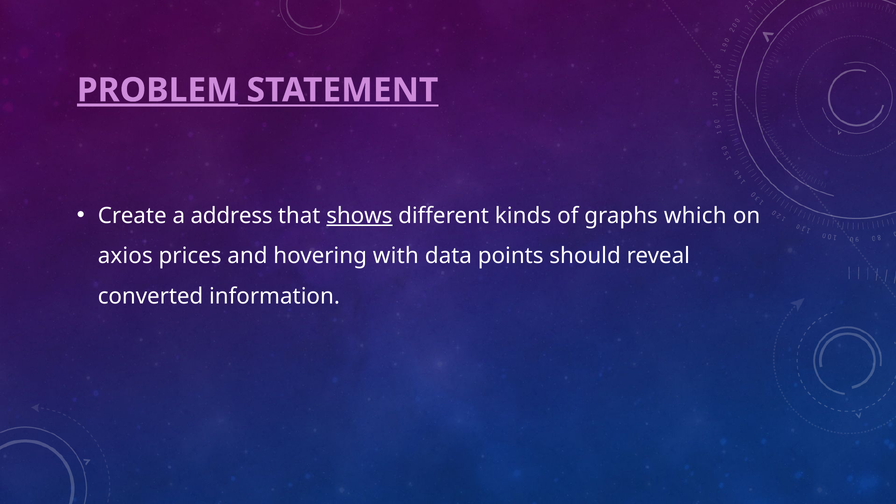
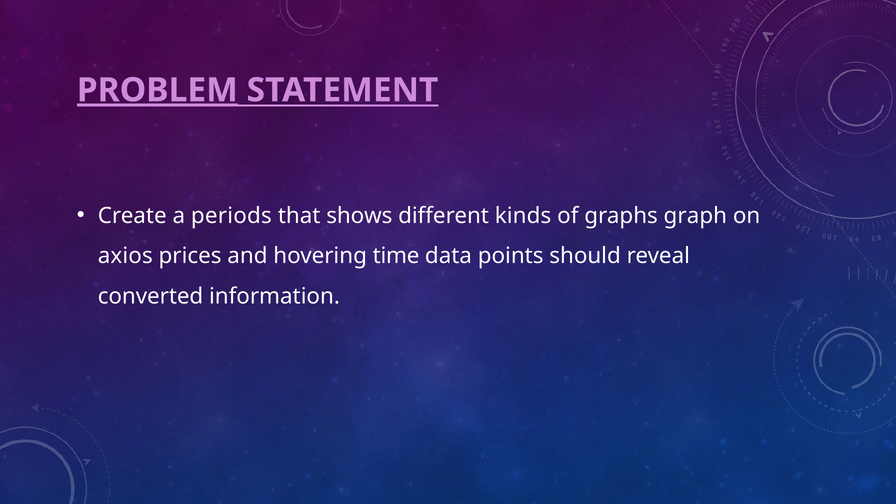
address: address -> periods
shows underline: present -> none
which: which -> graph
with: with -> time
